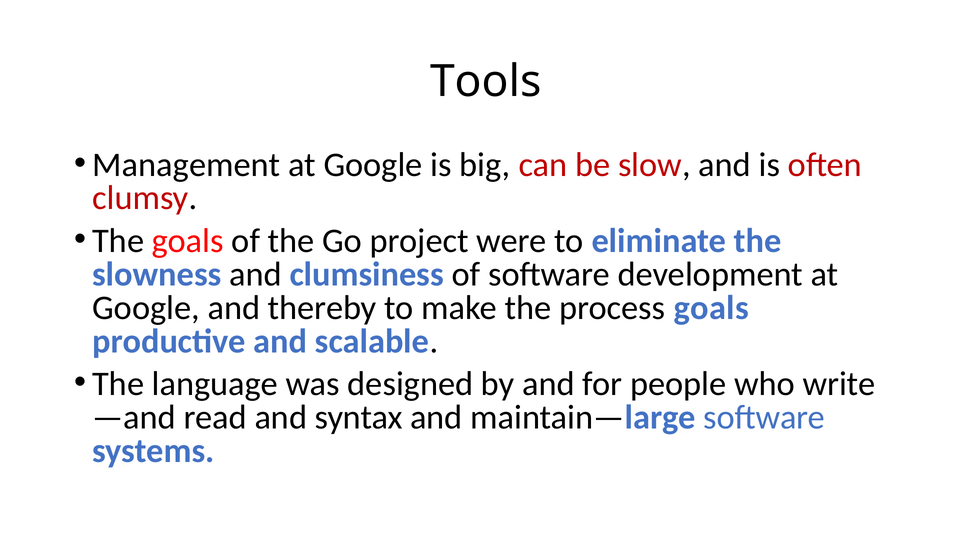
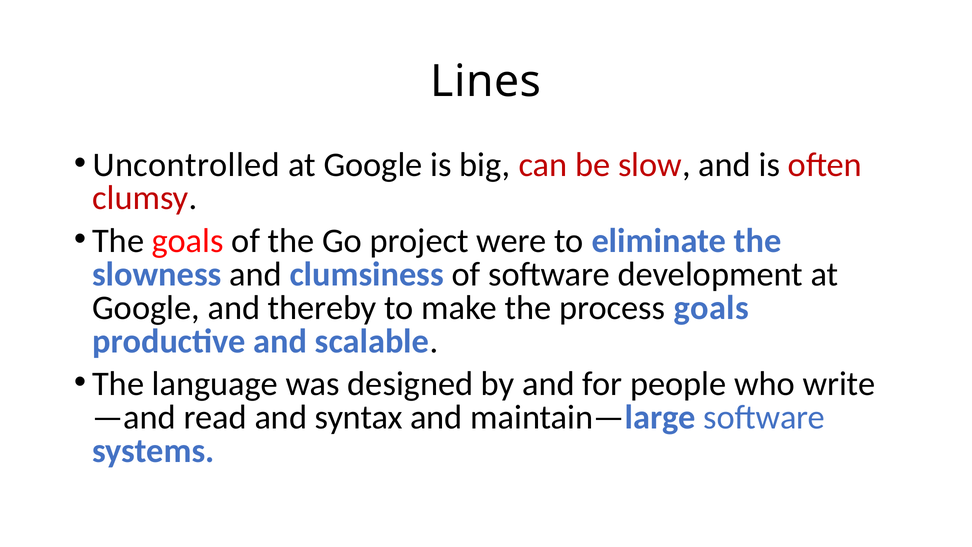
Tools: Tools -> Lines
Management: Management -> Uncontrolled
